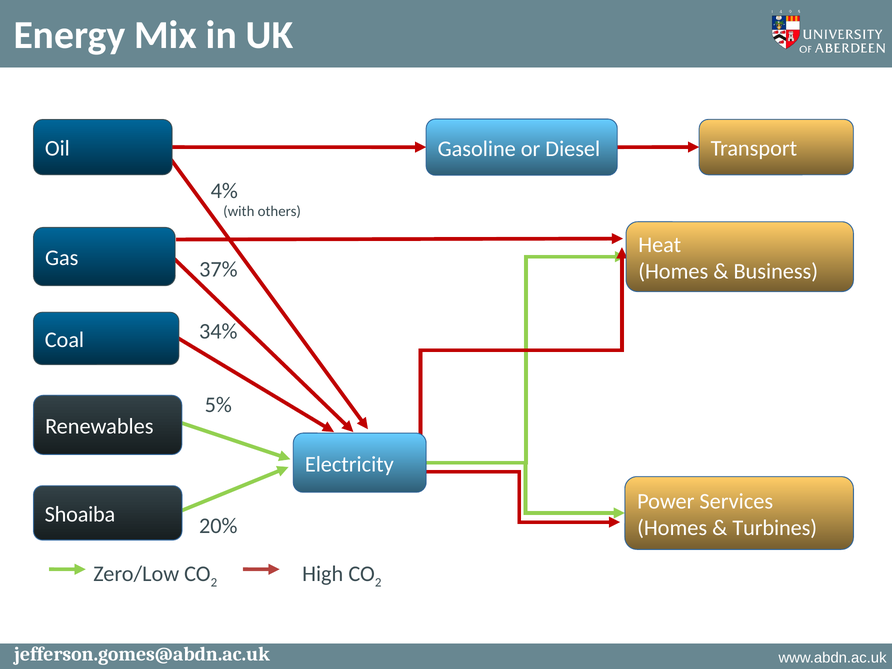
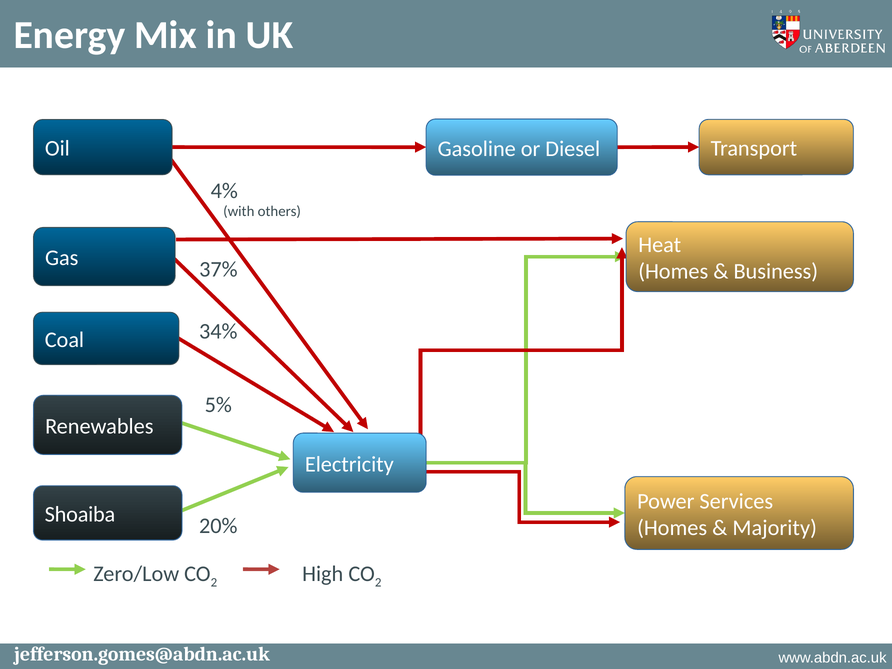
Turbines: Turbines -> Majority
